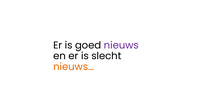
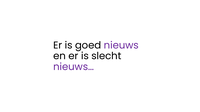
nieuws… colour: orange -> purple
